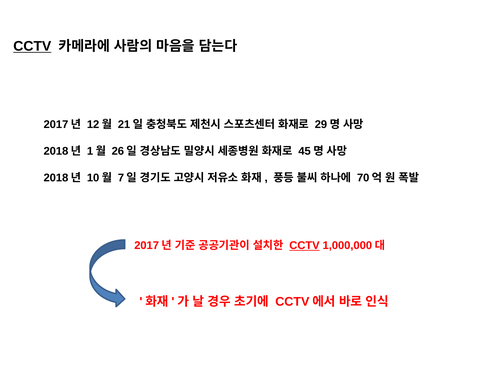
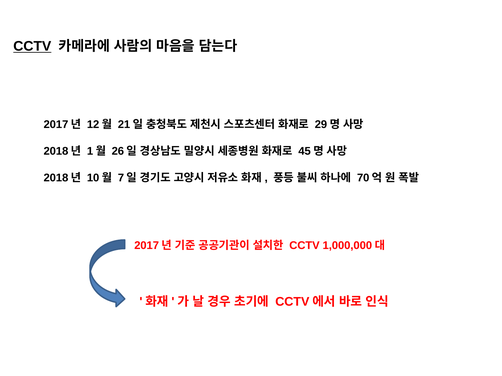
CCTV at (304, 246) underline: present -> none
